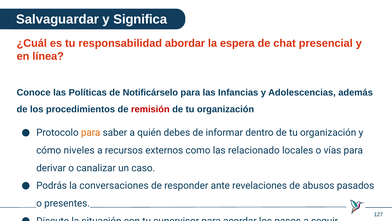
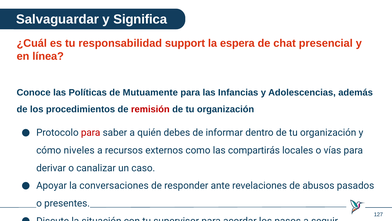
abordar: abordar -> support
Notificárselo: Notificárselo -> Mutuamente
para at (91, 132) colour: orange -> red
relacionado: relacionado -> compartirás
Podrás: Podrás -> Apoyar
